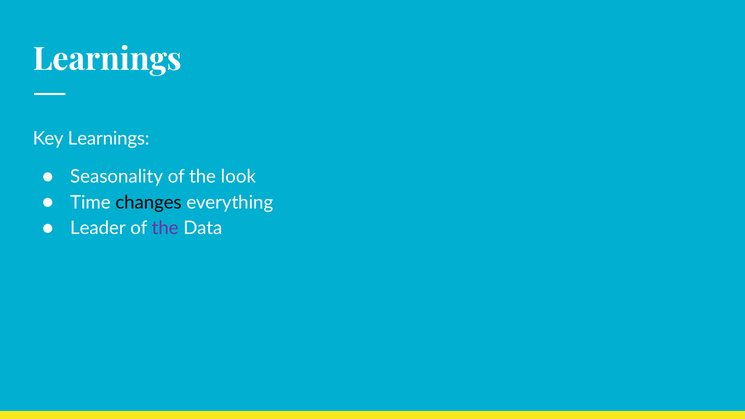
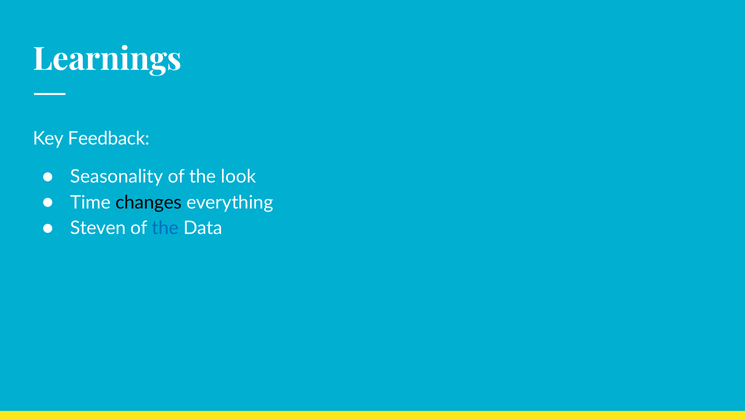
Key Learnings: Learnings -> Feedback
Leader: Leader -> Steven
the at (165, 228) colour: purple -> blue
